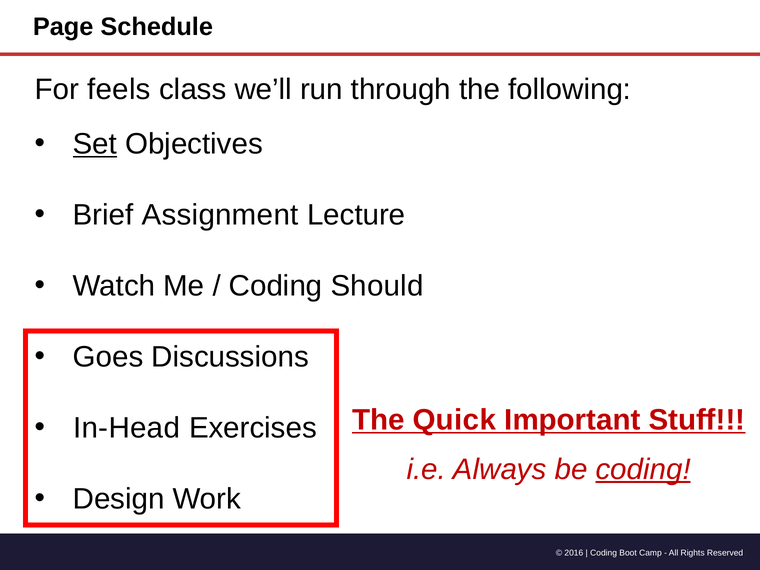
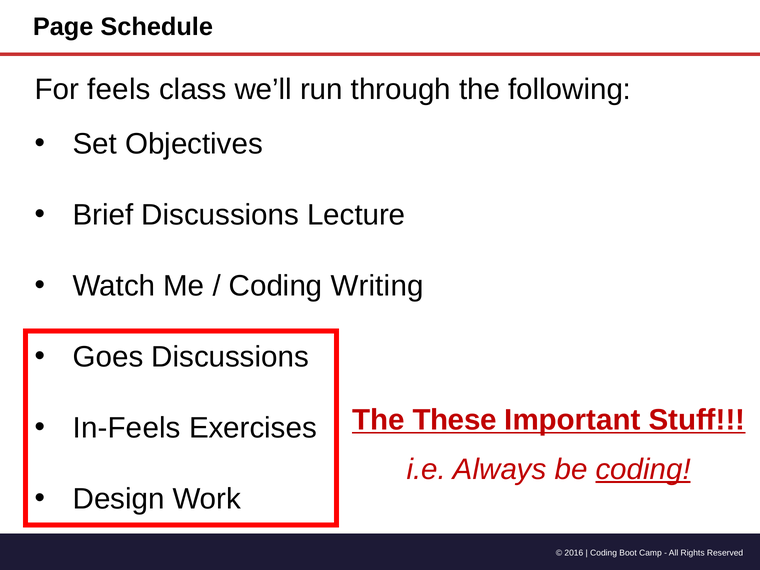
Set underline: present -> none
Brief Assignment: Assignment -> Discussions
Should: Should -> Writing
Quick: Quick -> These
In-Head: In-Head -> In-Feels
